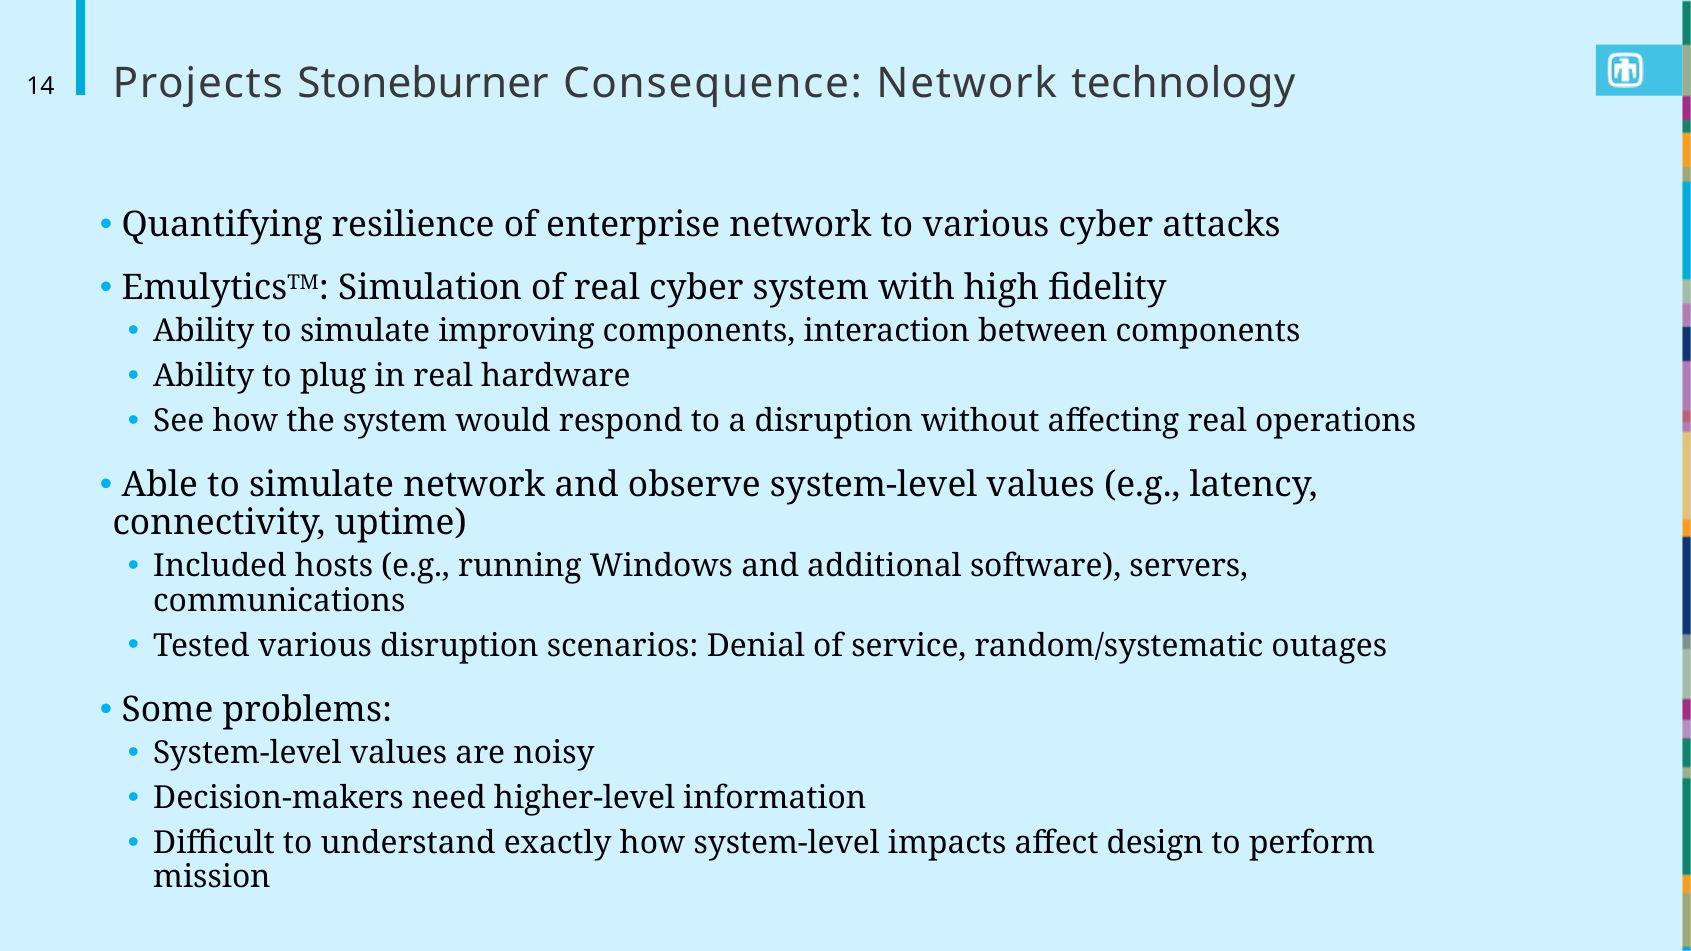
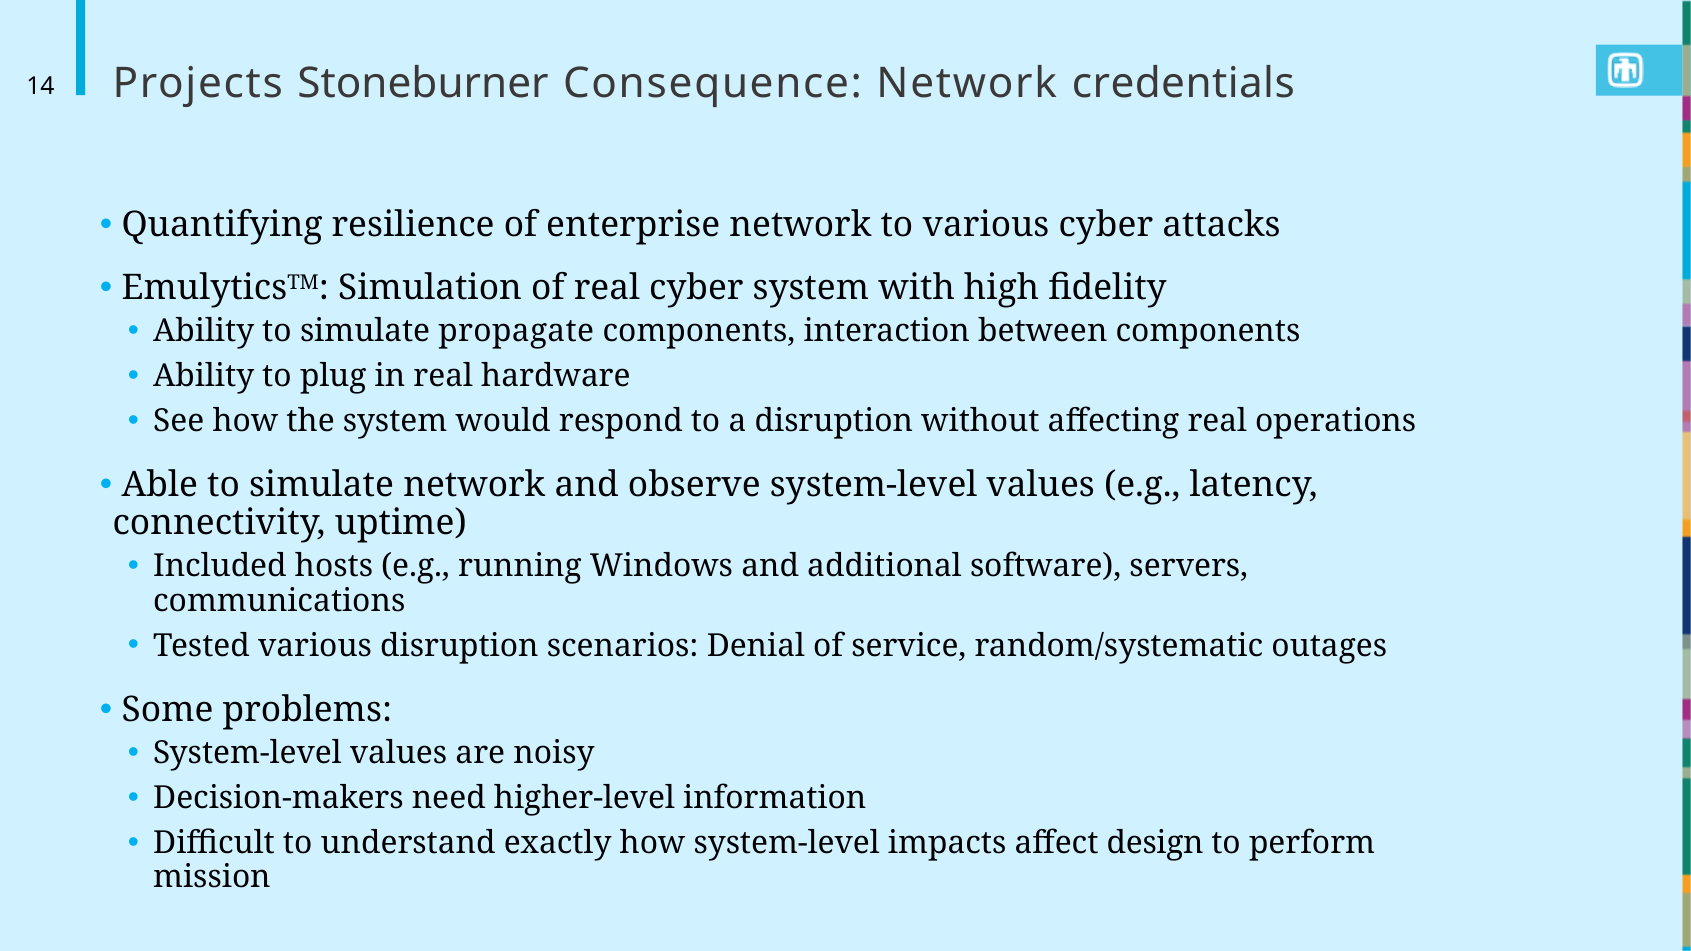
technology: technology -> credentials
improving: improving -> propagate
